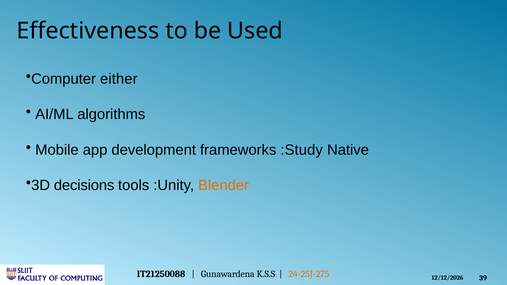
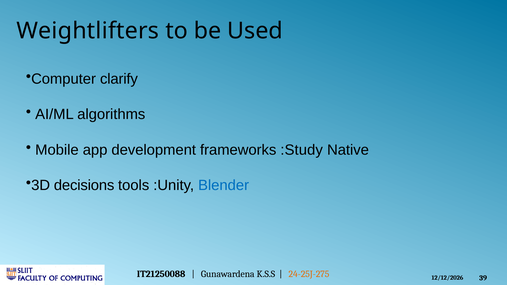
Effectiveness: Effectiveness -> Weightlifters
either: either -> clarify
Blender colour: orange -> blue
